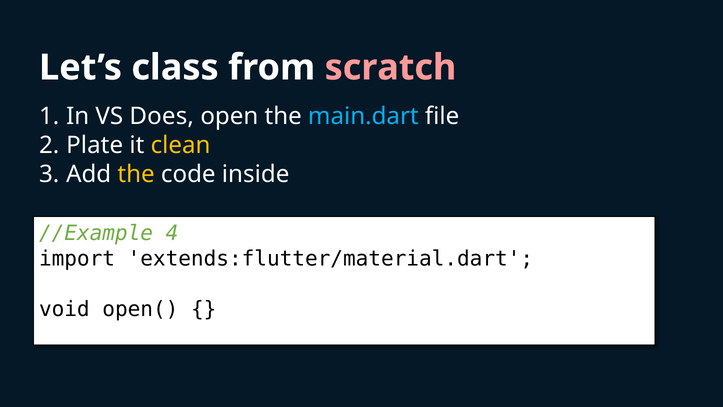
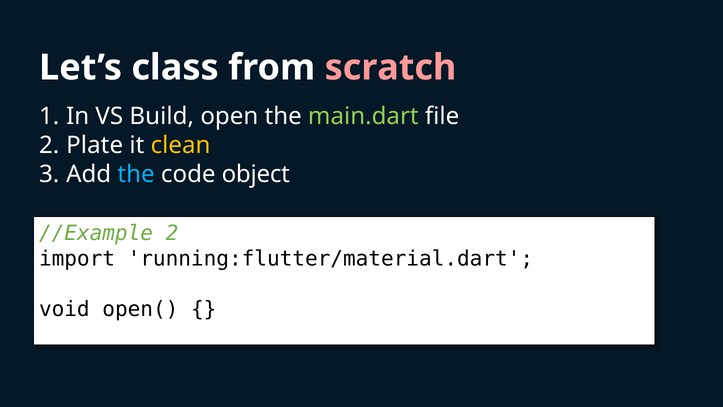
Does: Does -> Build
main.dart colour: light blue -> light green
the at (136, 174) colour: yellow -> light blue
inside: inside -> object
//Example 4: 4 -> 2
extends:flutter/material.dart: extends:flutter/material.dart -> running:flutter/material.dart
